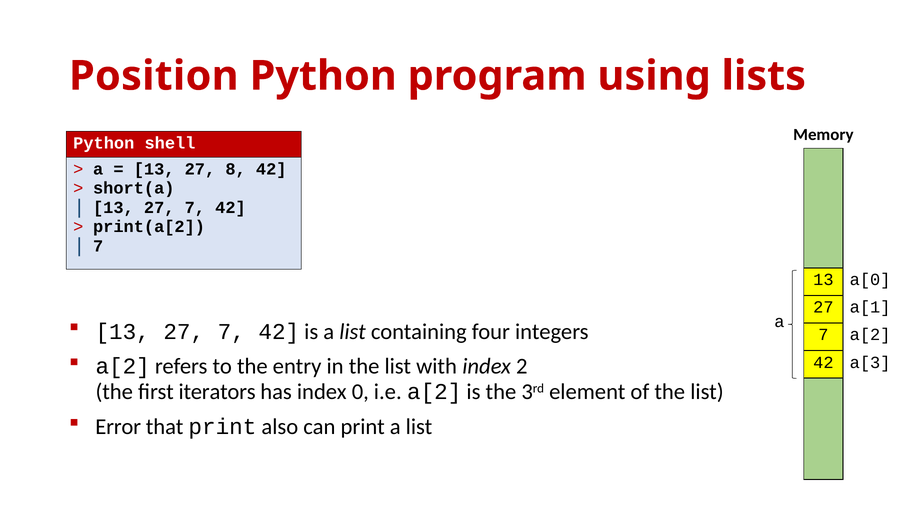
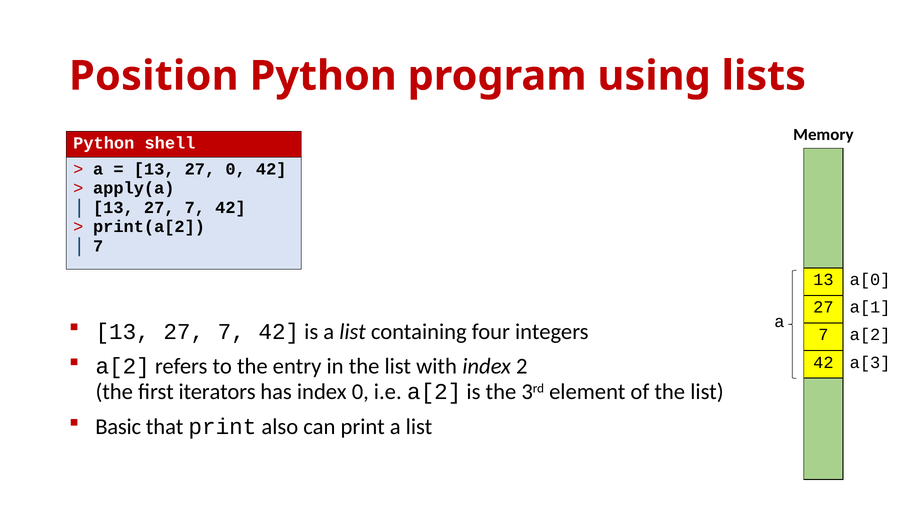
27 8: 8 -> 0
short(a: short(a -> apply(a
Error: Error -> Basic
